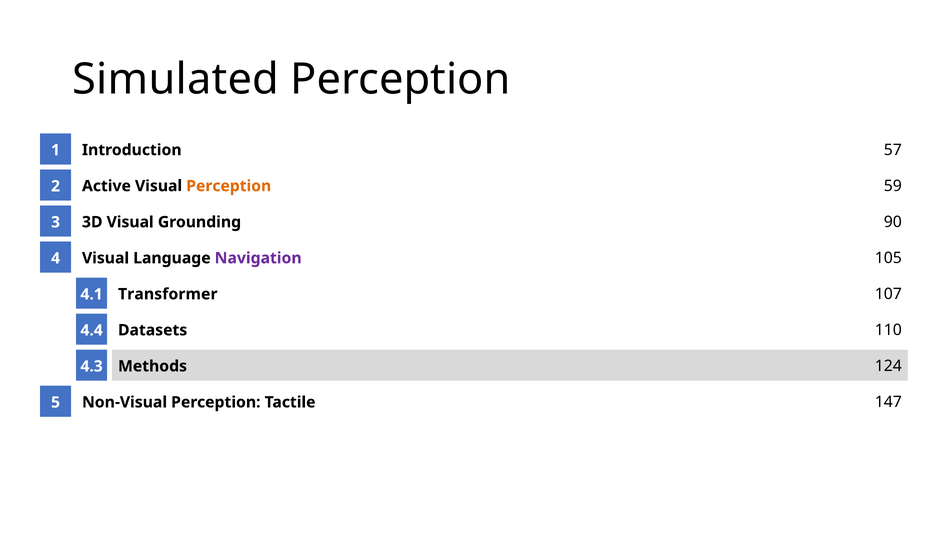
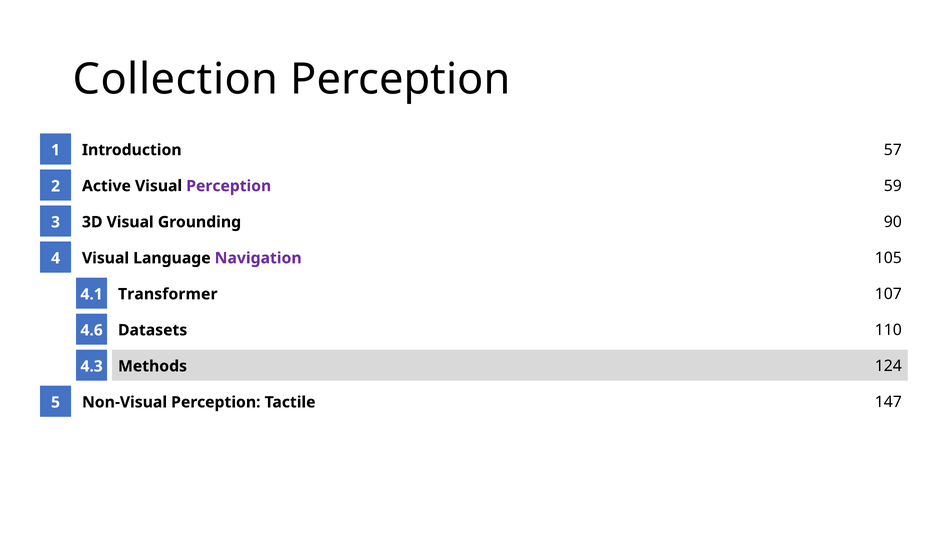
Simulated: Simulated -> Collection
Perception at (229, 186) colour: orange -> purple
4.4: 4.4 -> 4.6
